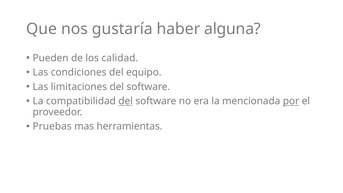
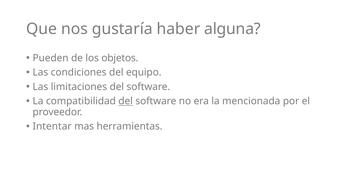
calidad: calidad -> objetos
por underline: present -> none
Pruebas: Pruebas -> Intentar
